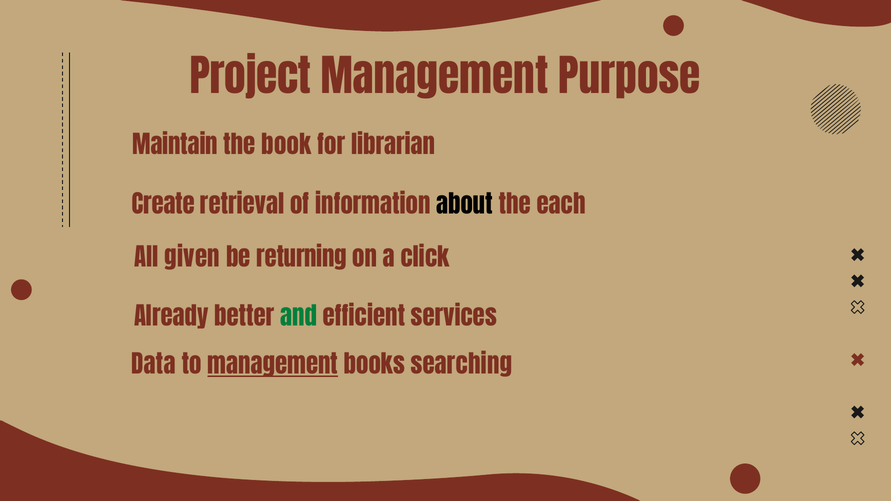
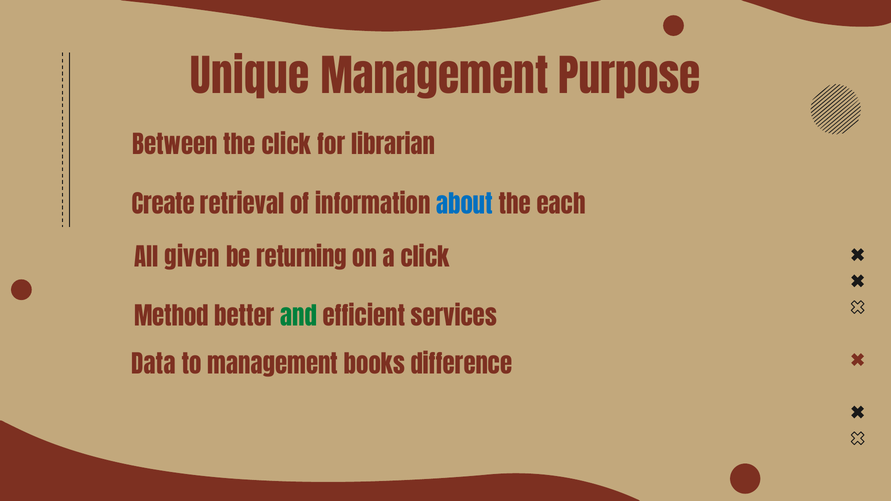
Project: Project -> Unique
Maintain: Maintain -> Between
the book: book -> click
about colour: black -> blue
Already: Already -> Method
management at (273, 366) underline: present -> none
searching: searching -> difference
